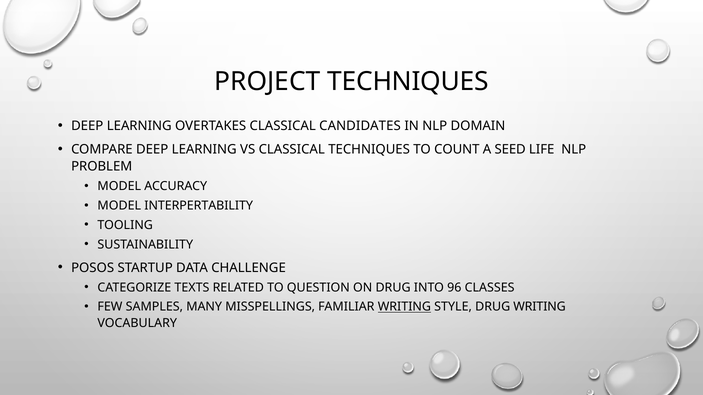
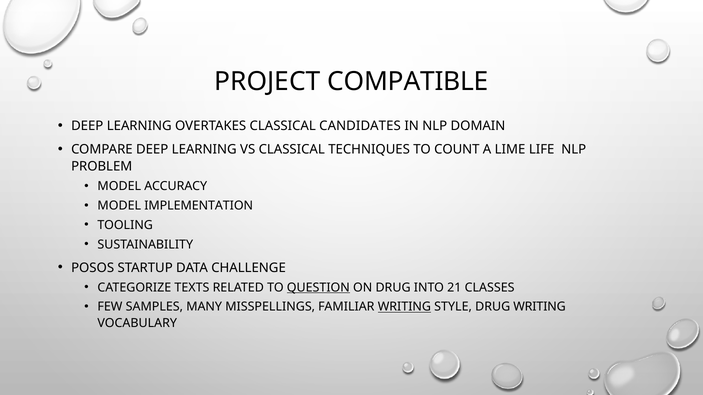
PROJECT TECHNIQUES: TECHNIQUES -> COMPATIBLE
SEED: SEED -> LIME
INTERPERTABILITY: INTERPERTABILITY -> IMPLEMENTATION
QUESTION underline: none -> present
96: 96 -> 21
